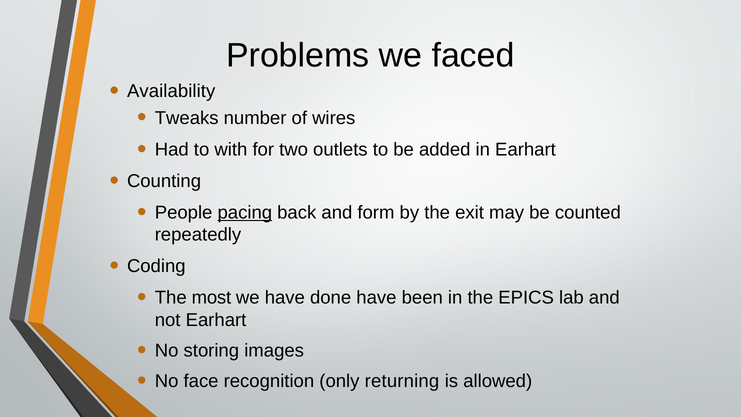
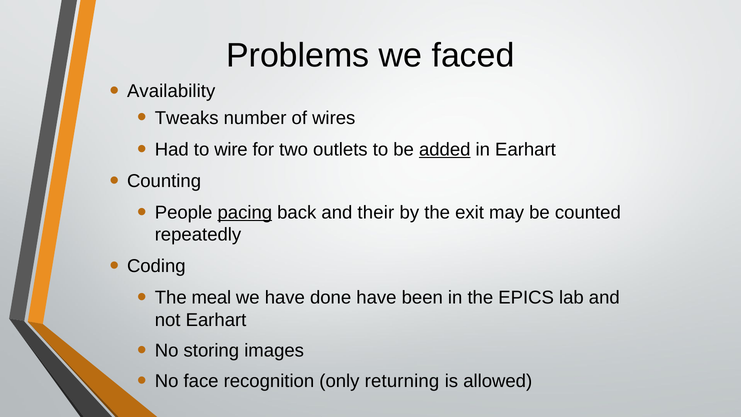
with: with -> wire
added underline: none -> present
form: form -> their
most: most -> meal
